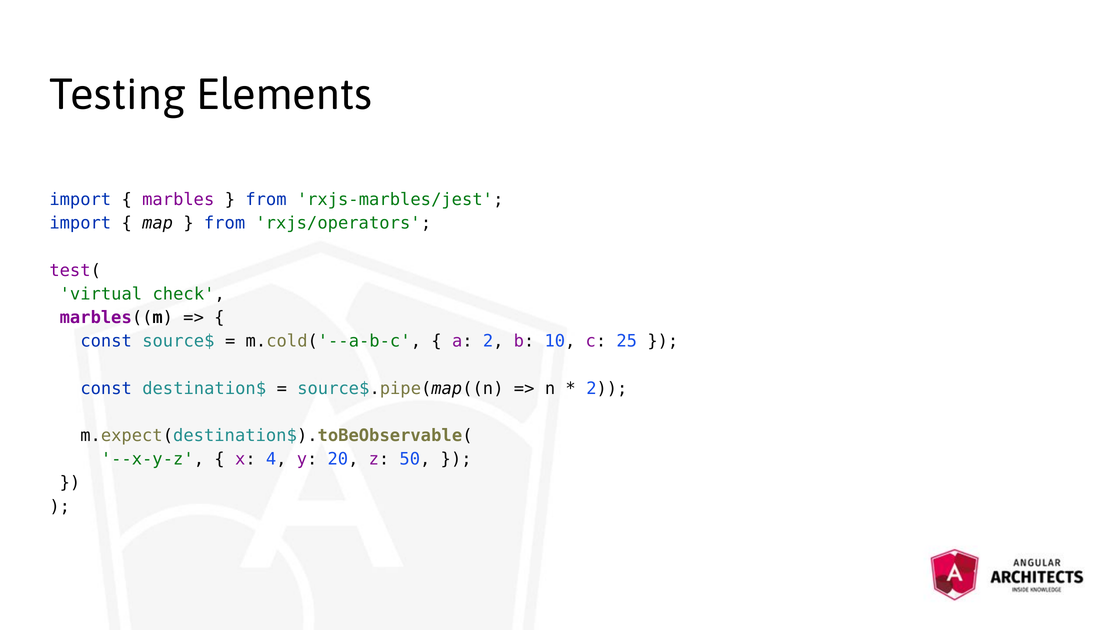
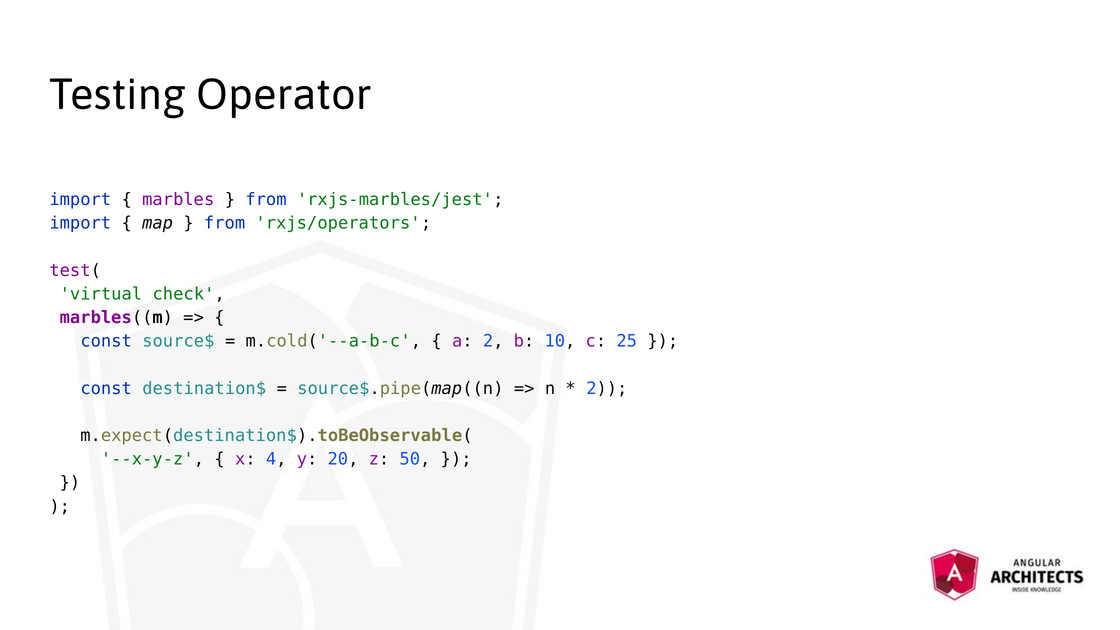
Elements: Elements -> Operator
